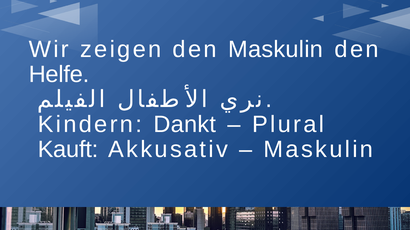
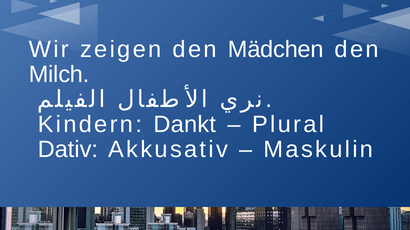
den Maskulin: Maskulin -> Mädchen
Helfe: Helfe -> Milch
Kauft: Kauft -> Dativ
